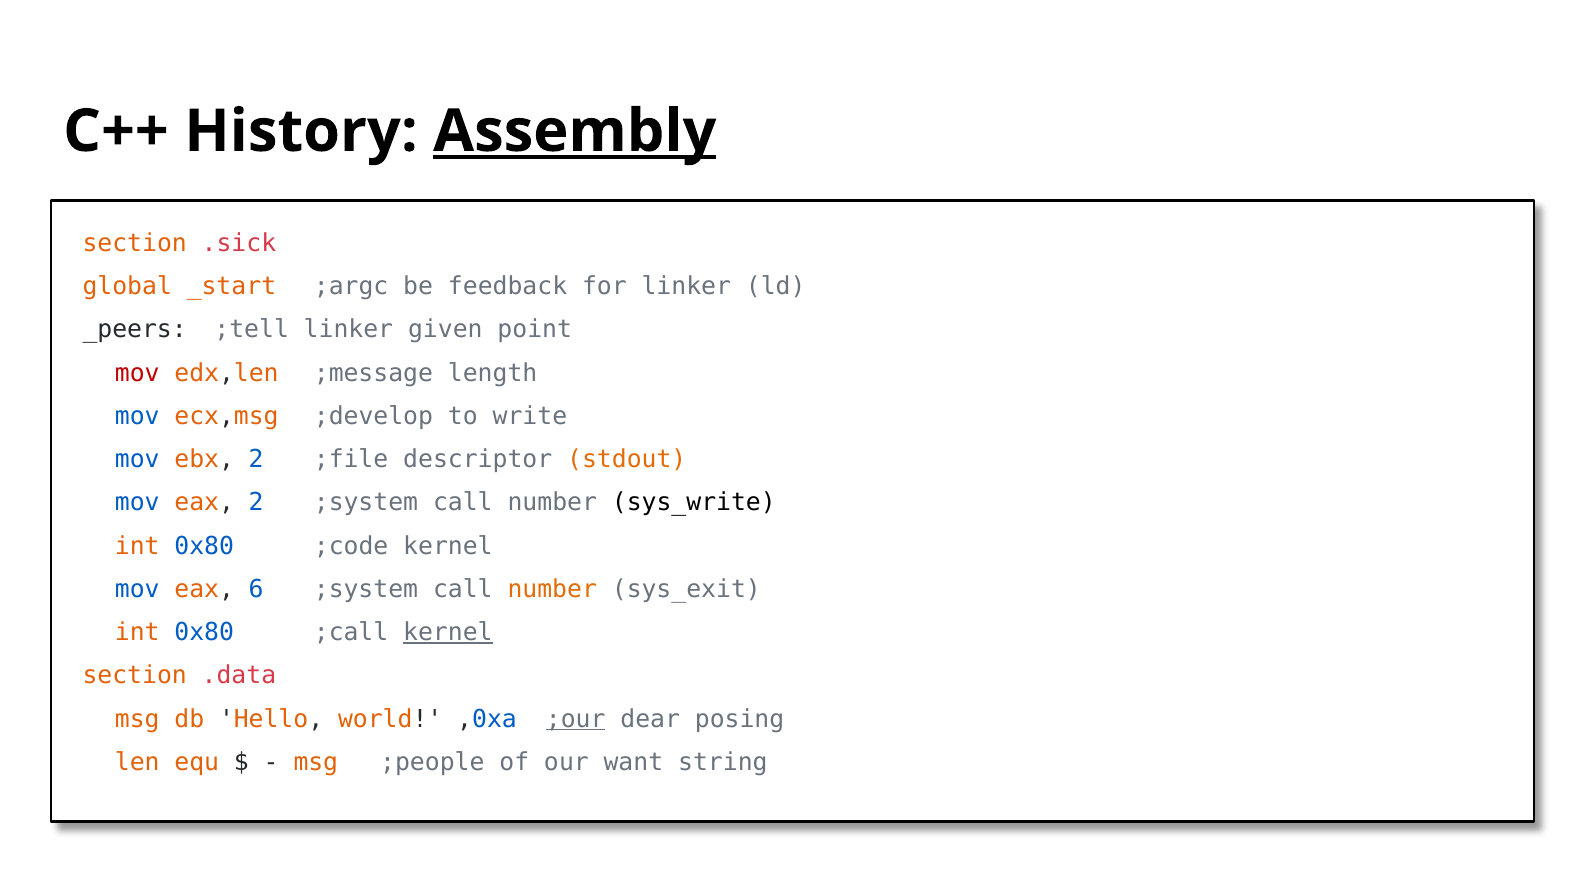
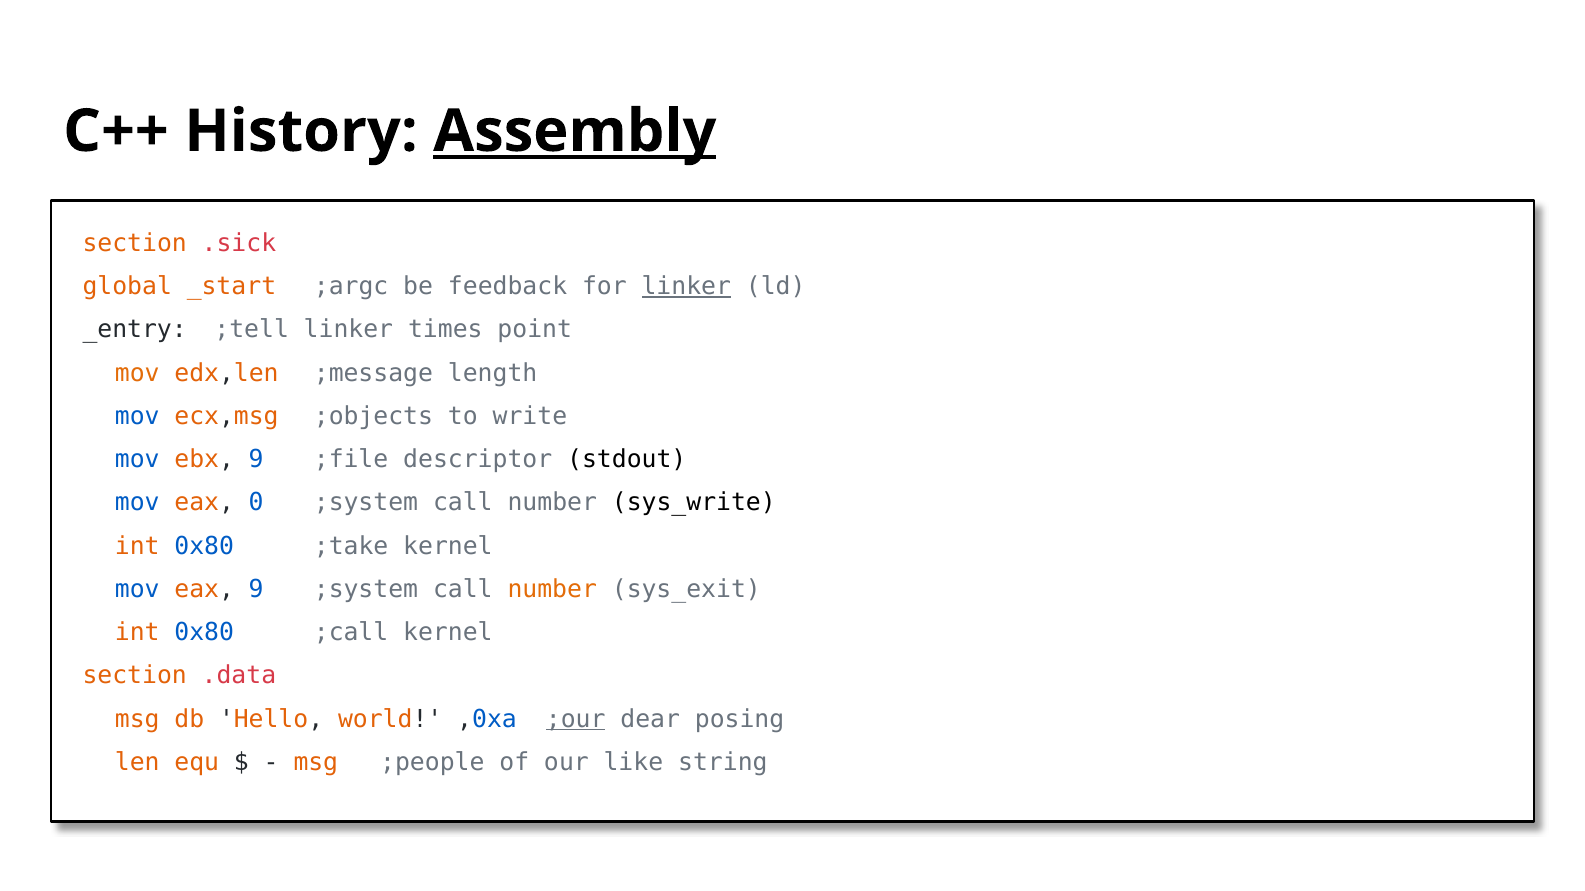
linker at (686, 287) underline: none -> present
_peers: _peers -> _entry
given: given -> times
mov at (137, 373) colour: red -> orange
;develop: ;develop -> ;objects
ebx 2: 2 -> 9
stdout colour: orange -> black
eax 2: 2 -> 0
;code: ;code -> ;take
eax 6: 6 -> 9
kernel at (448, 633) underline: present -> none
want: want -> like
